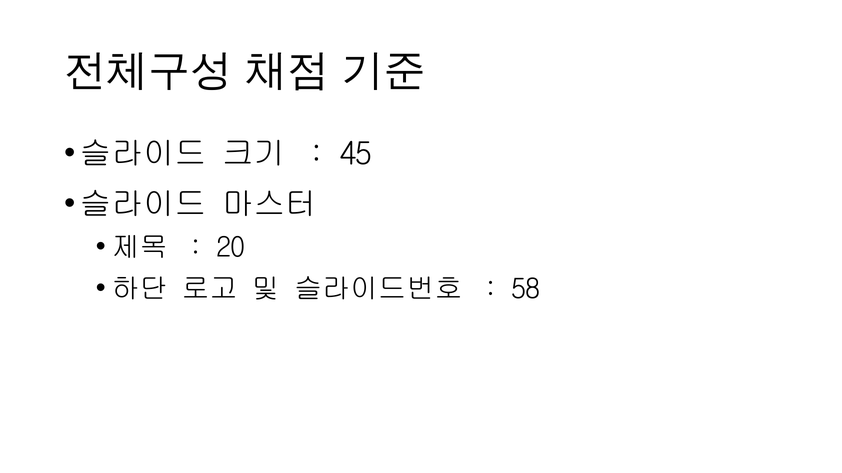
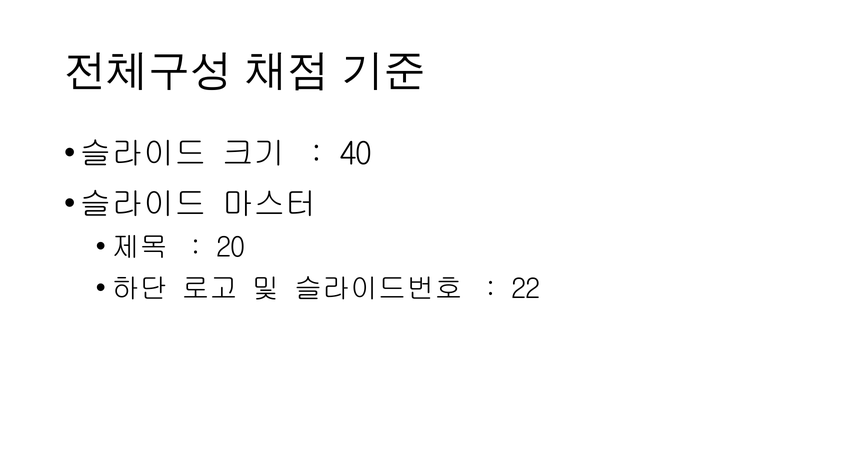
45: 45 -> 40
58: 58 -> 22
